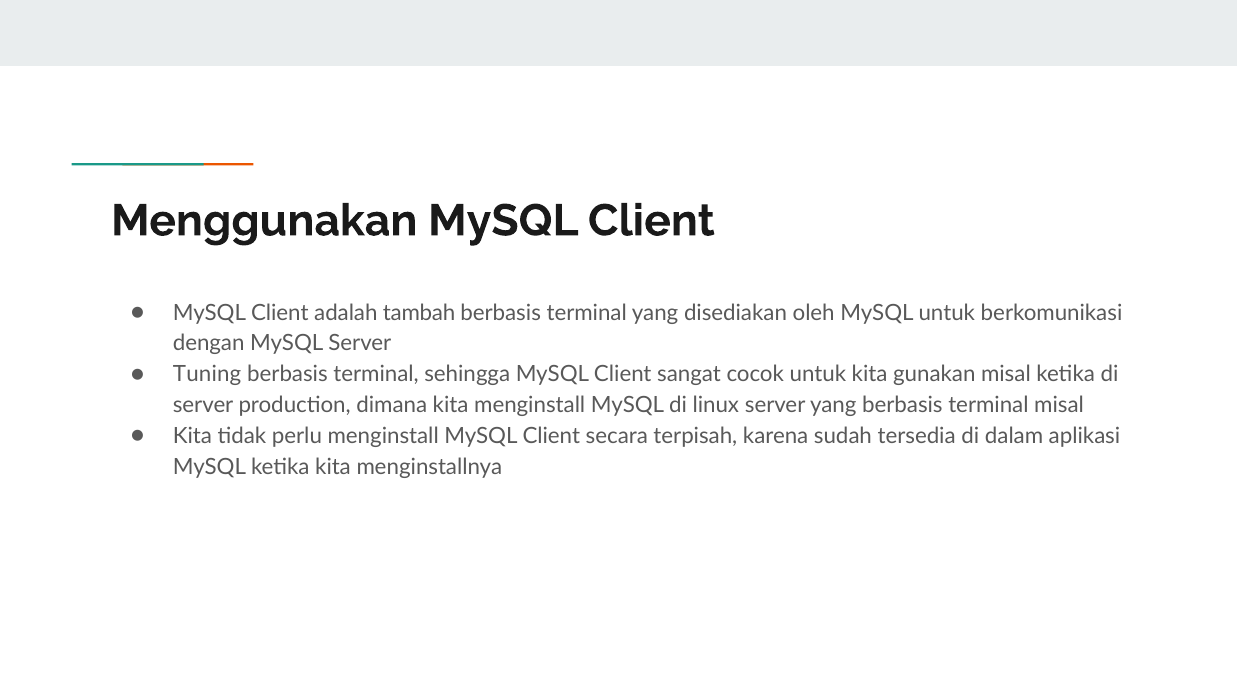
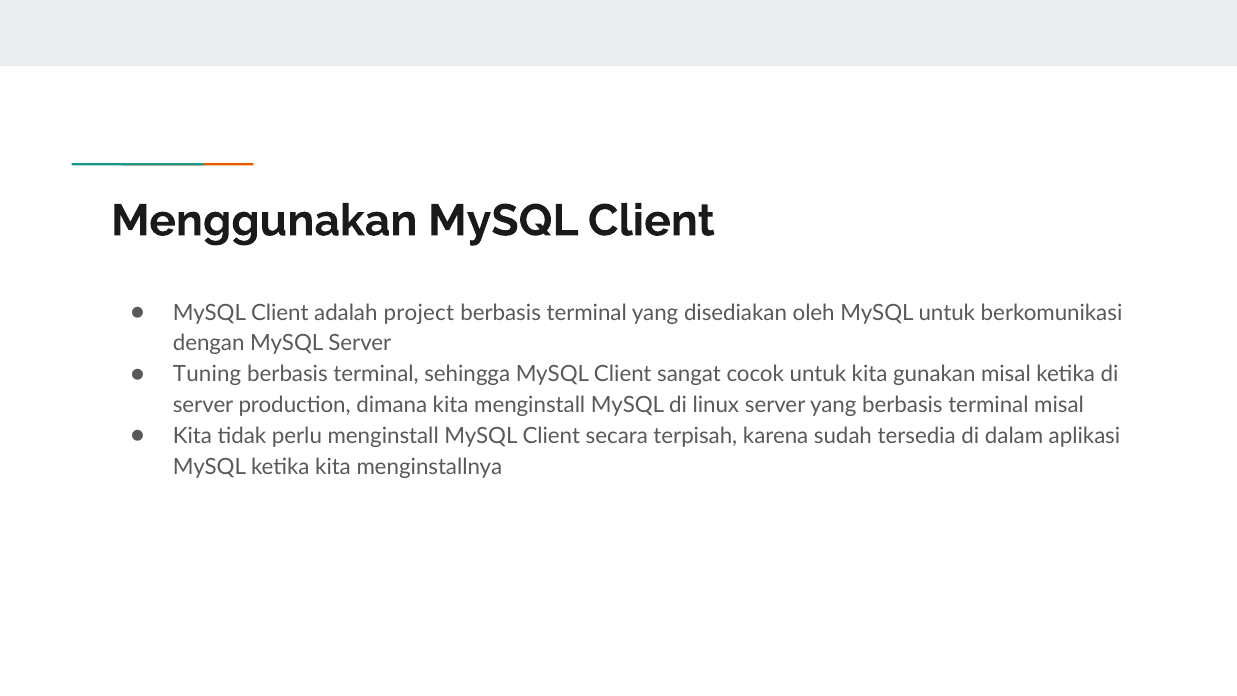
tambah: tambah -> project
